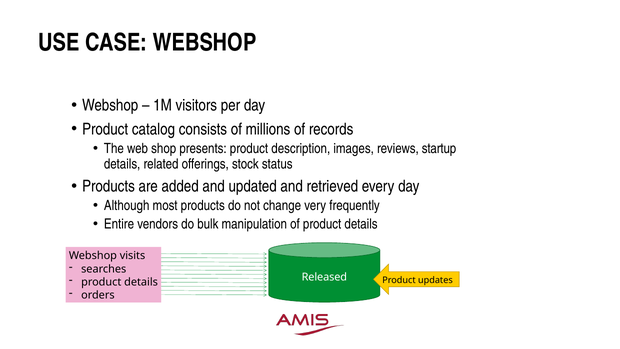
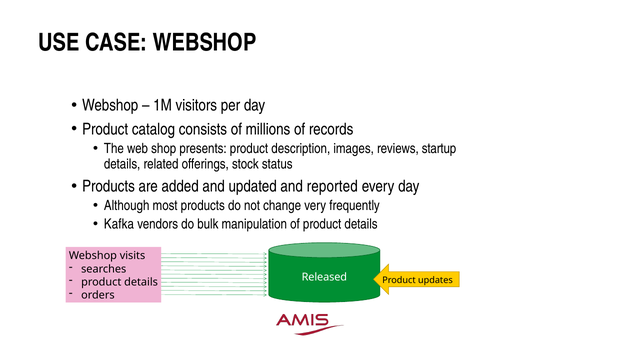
retrieved: retrieved -> reported
Entire: Entire -> Kafka
